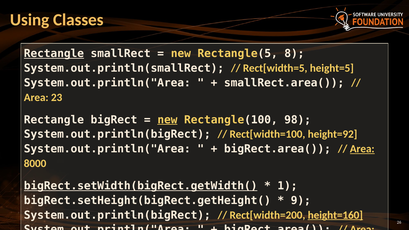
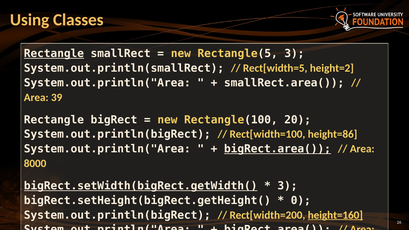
Rectangle(5 8: 8 -> 3
height=5: height=5 -> height=2
23: 23 -> 39
new at (167, 120) underline: present -> none
98: 98 -> 20
height=92: height=92 -> height=86
bigRect.area( at (277, 149) underline: none -> present
Area at (362, 149) underline: present -> none
1 at (287, 186): 1 -> 3
9: 9 -> 0
